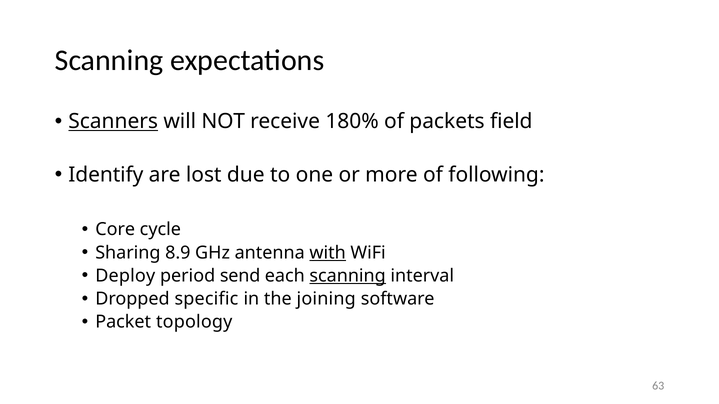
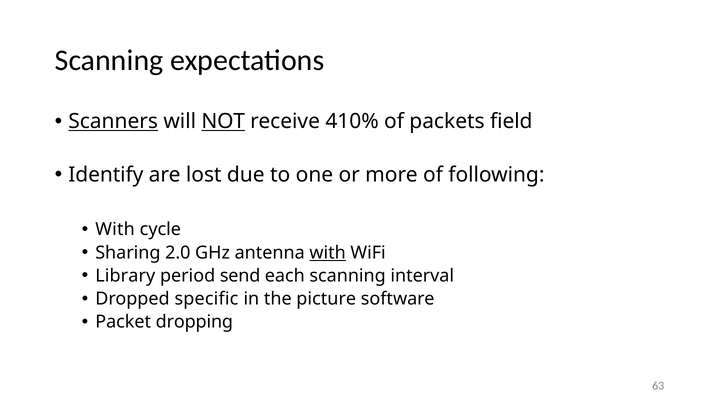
NOT underline: none -> present
180%: 180% -> 410%
Core at (115, 230): Core -> With
8.9: 8.9 -> 2.0
Deploy: Deploy -> Library
scanning at (348, 276) underline: present -> none
joining: joining -> picture
topology: topology -> dropping
